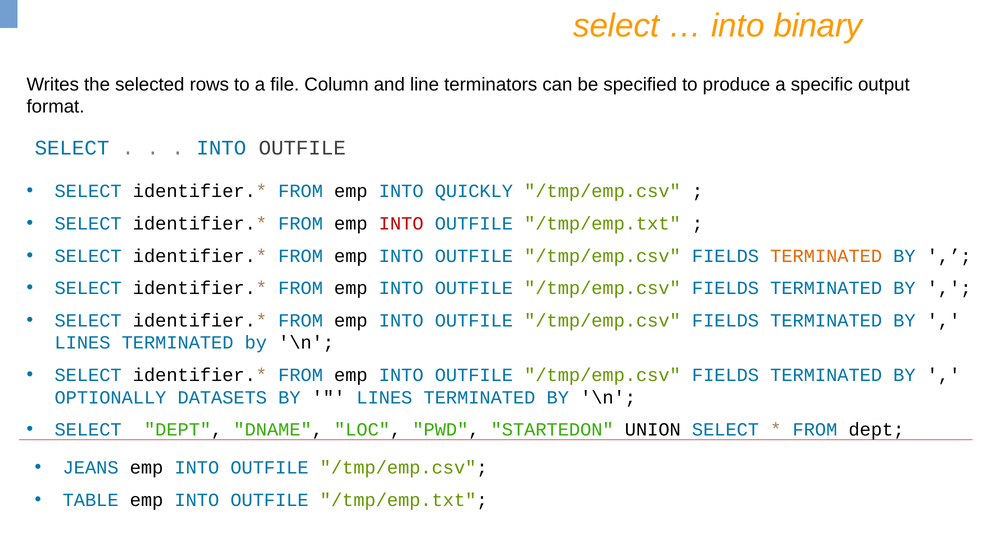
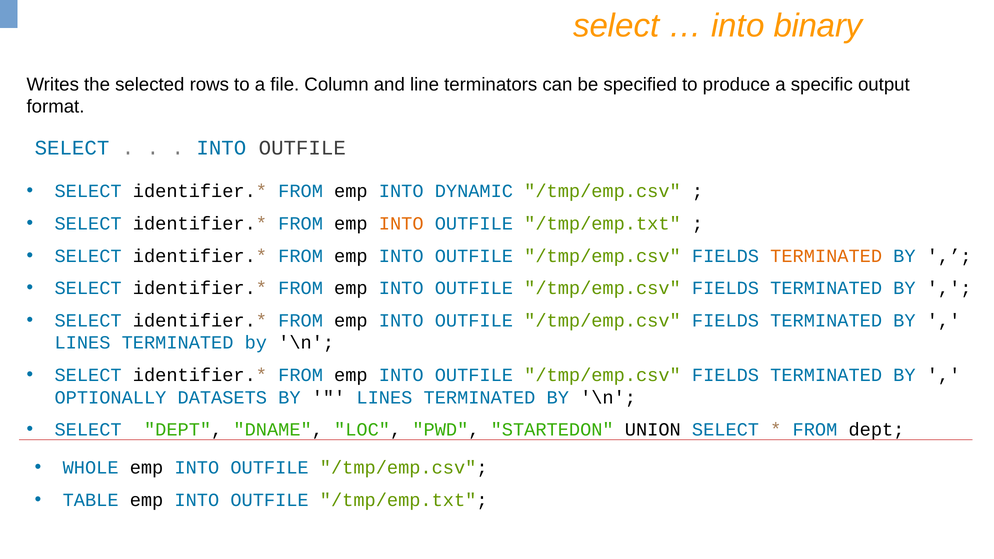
QUICKLY: QUICKLY -> DYNAMIC
INTO at (401, 224) colour: red -> orange
JEANS: JEANS -> WHOLE
